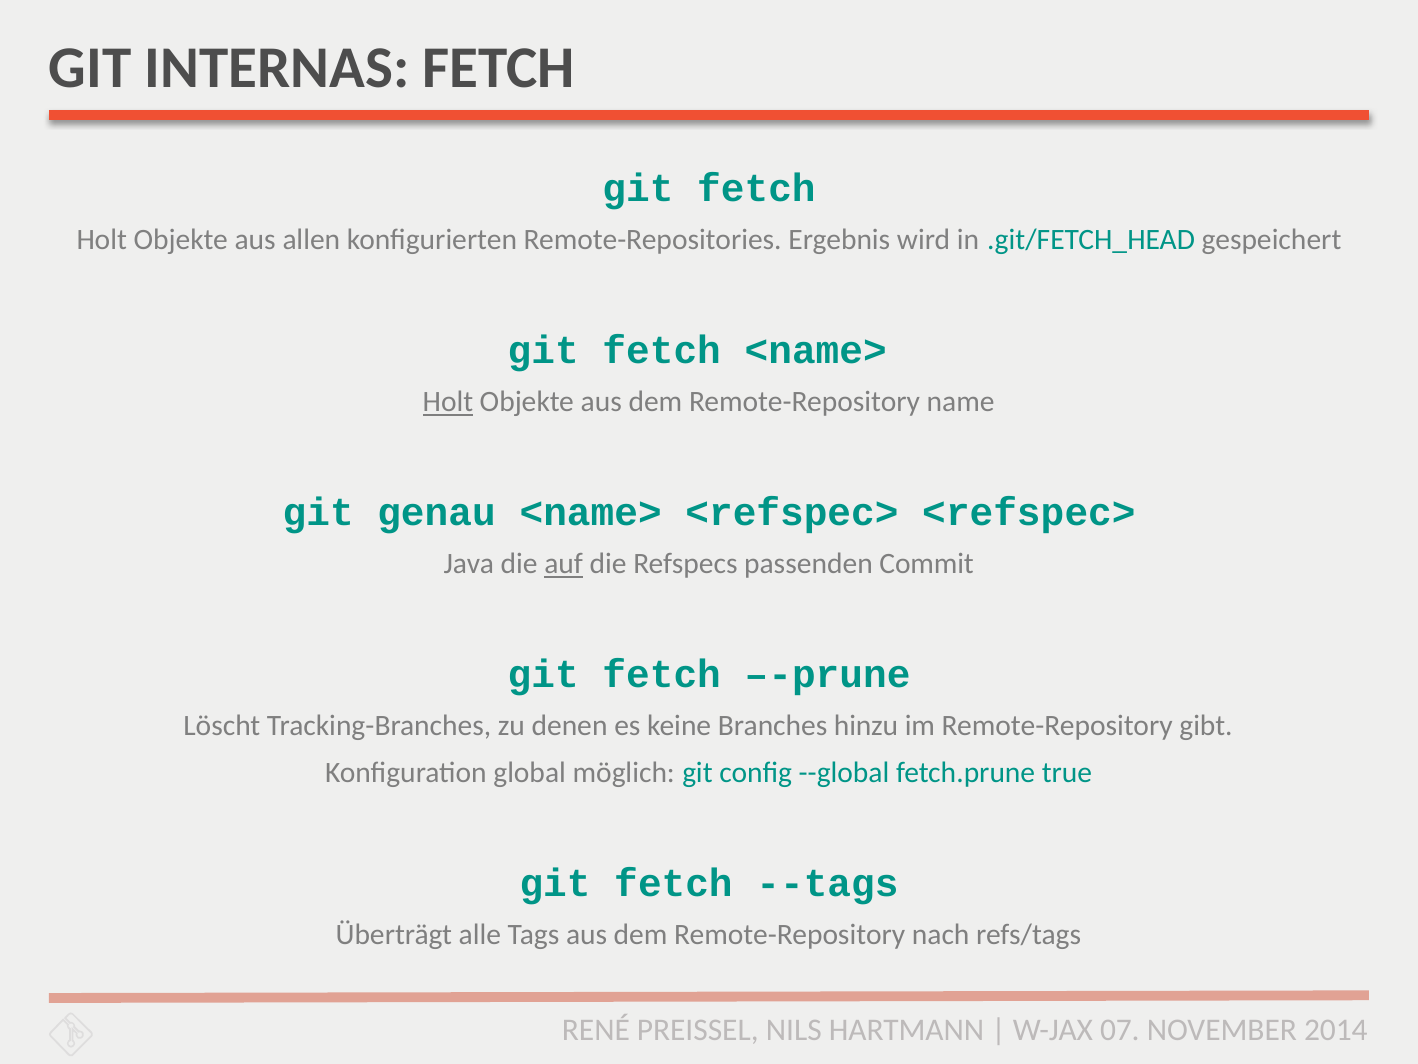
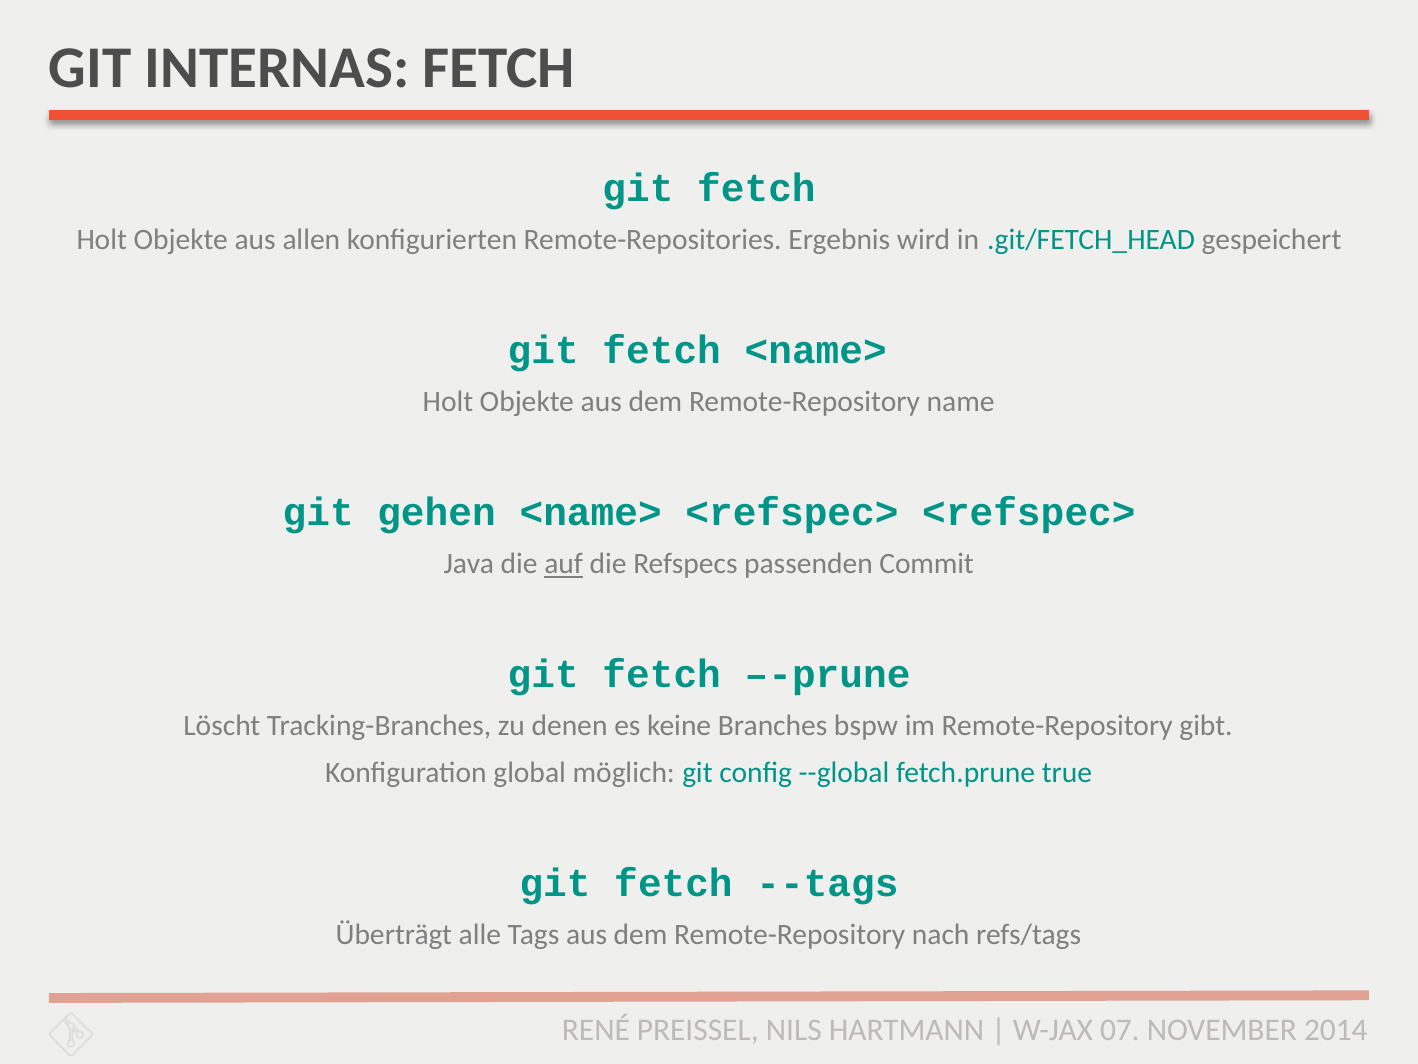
Holt at (448, 402) underline: present -> none
genau: genau -> gehen
hinzu: hinzu -> bspw
